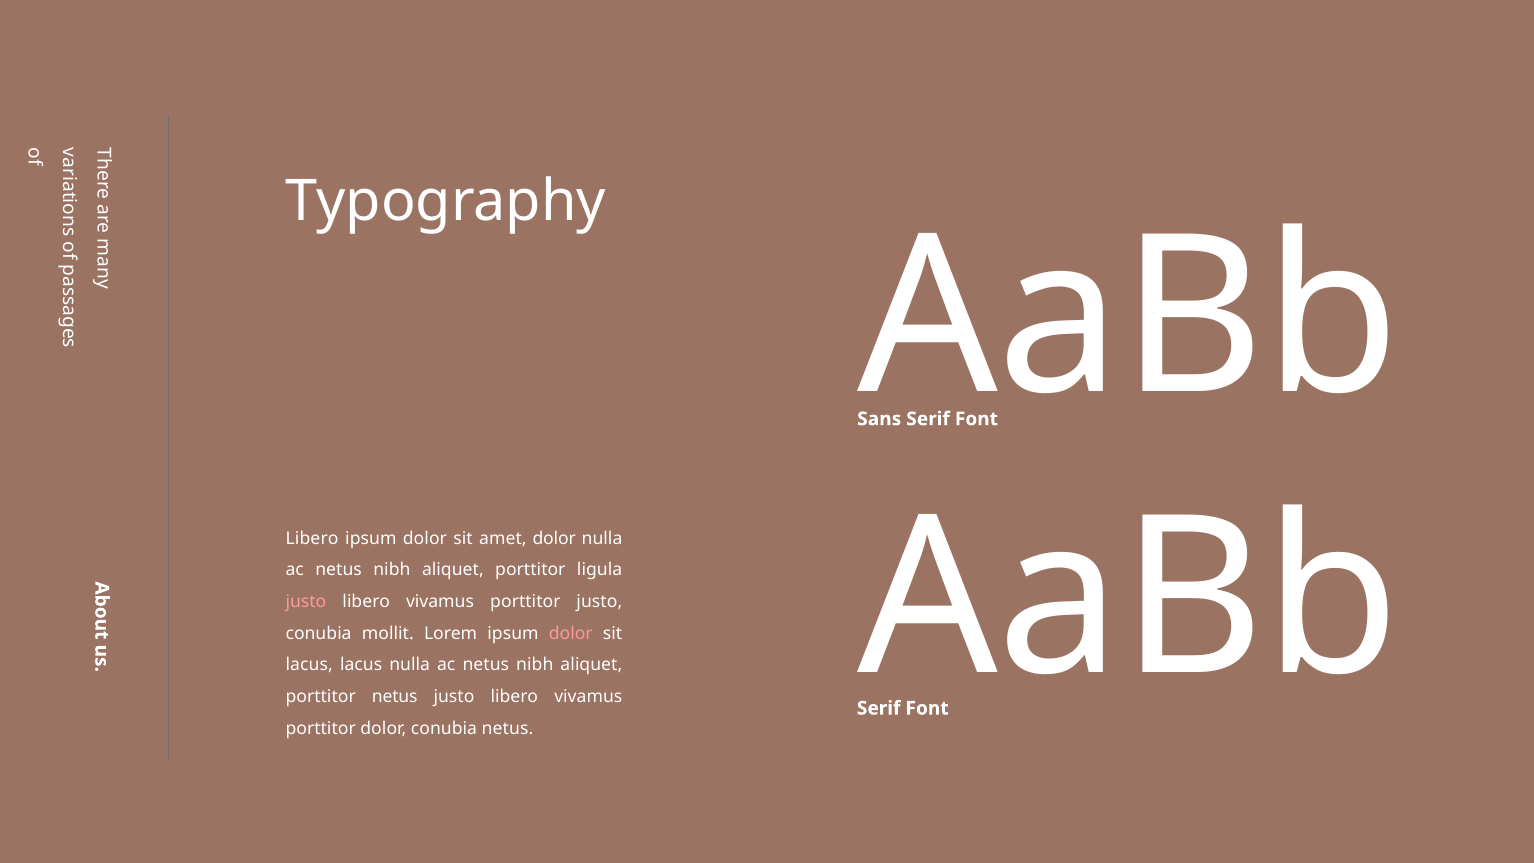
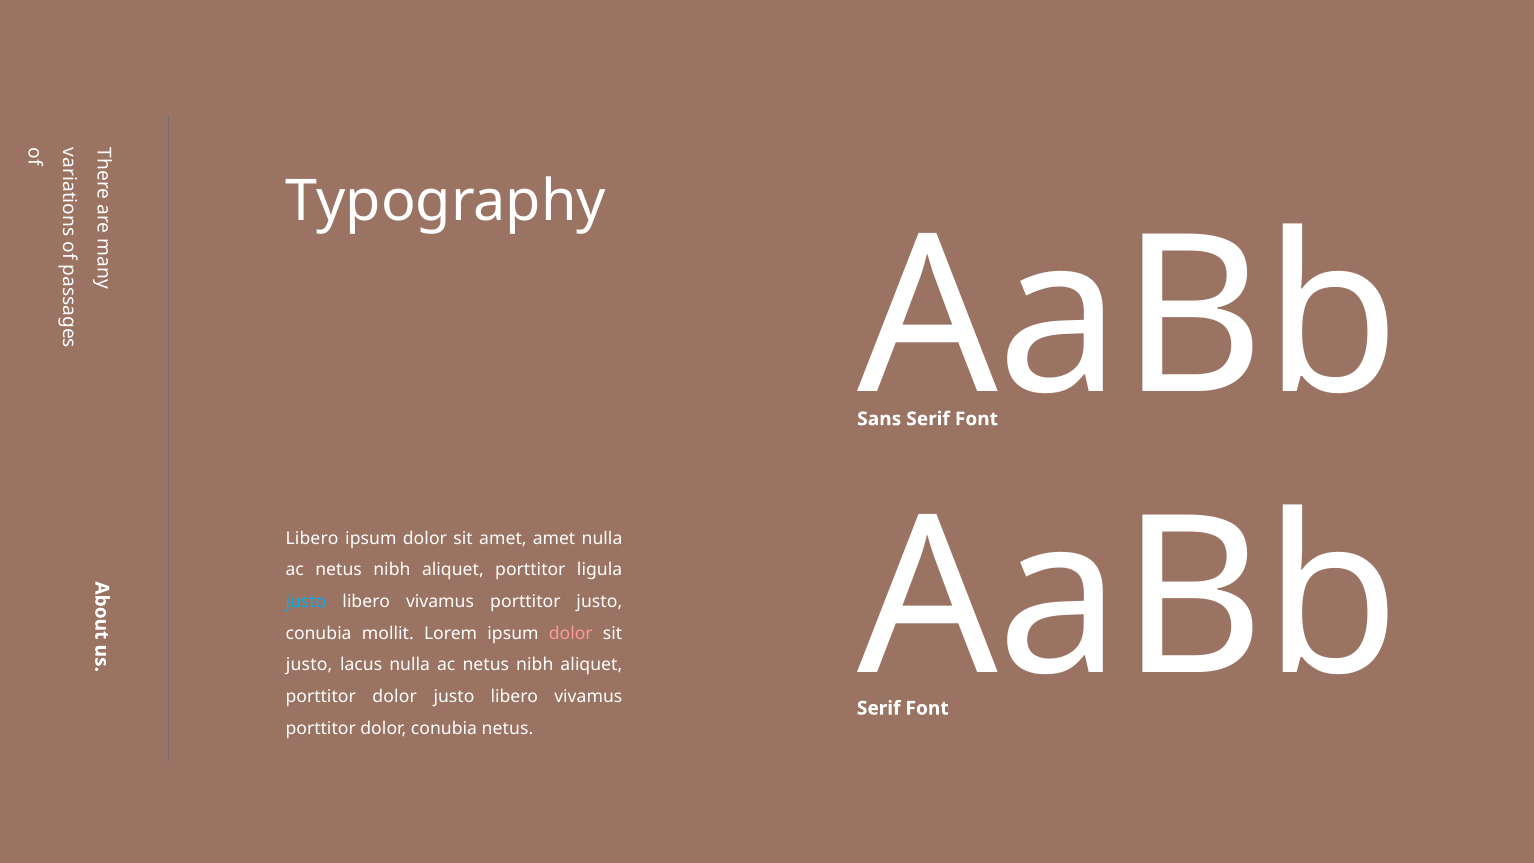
amet dolor: dolor -> amet
justo at (306, 601) colour: pink -> light blue
lacus at (309, 665): lacus -> justo
netus at (395, 696): netus -> dolor
